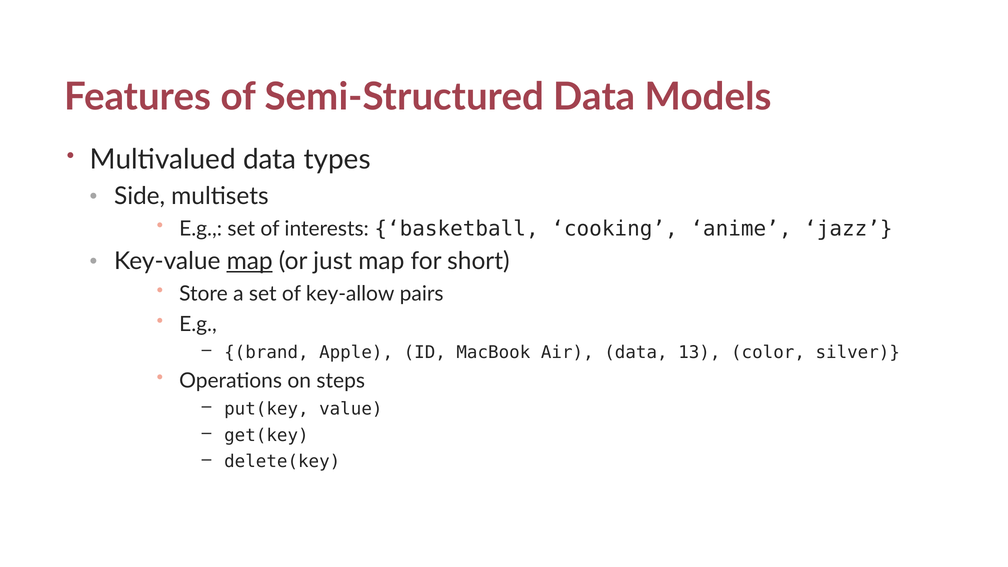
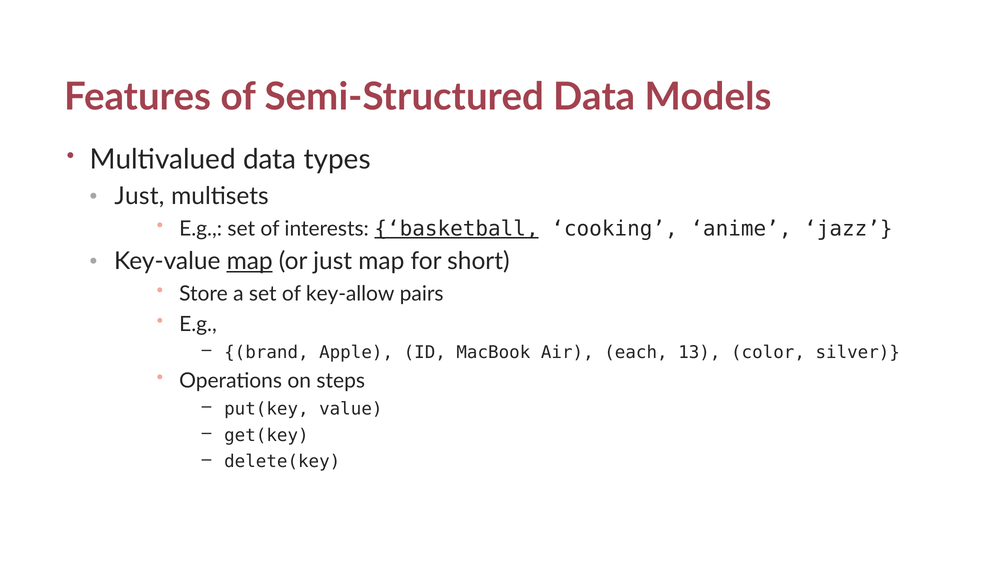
Side at (140, 196): Side -> Just
basketball underline: none -> present
Air data: data -> each
